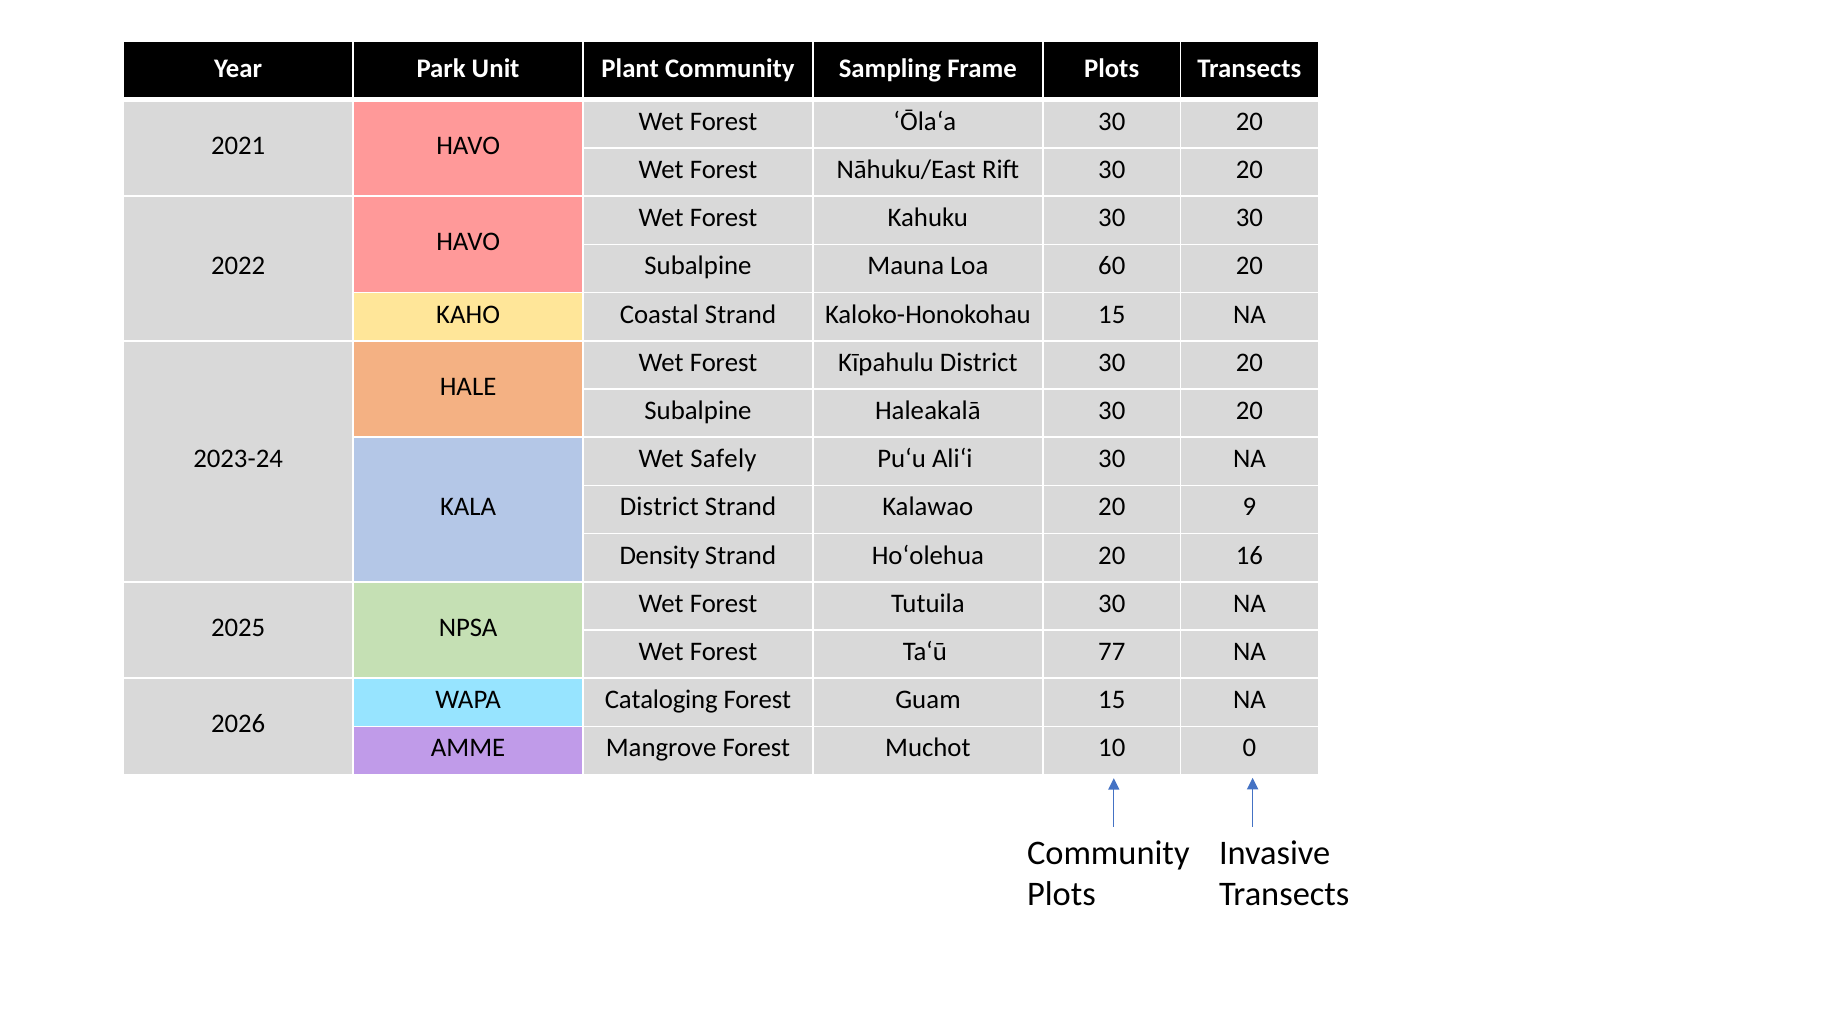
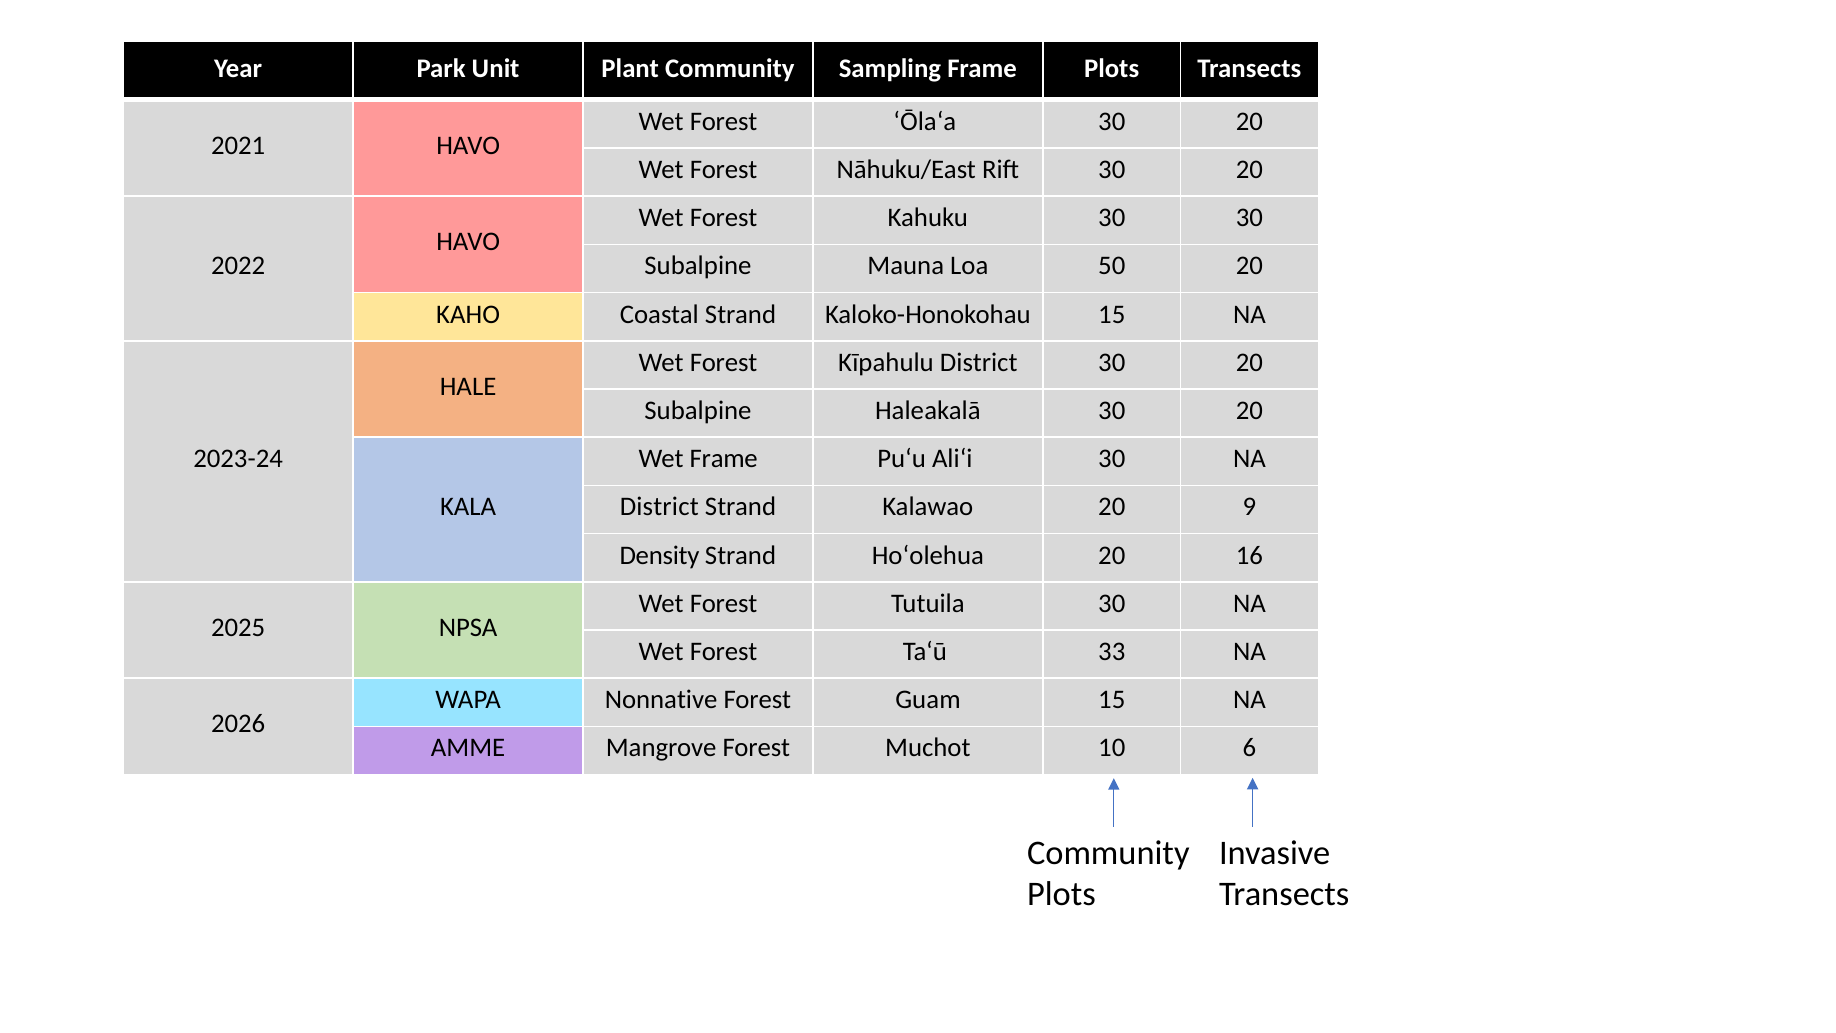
60: 60 -> 50
Wet Safely: Safely -> Frame
77: 77 -> 33
Cataloging: Cataloging -> Nonnative
0: 0 -> 6
